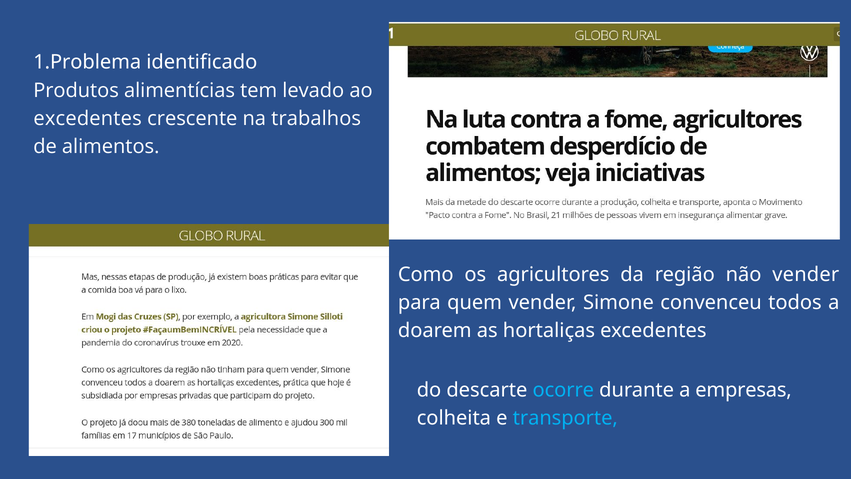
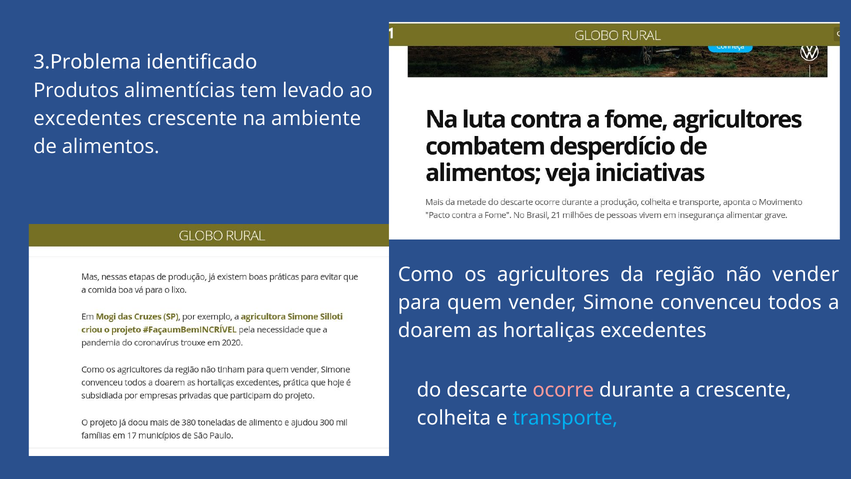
1.Problema: 1.Problema -> 3.Problema
trabalhos: trabalhos -> ambiente
ocorre colour: light blue -> pink
a empresas: empresas -> crescente
